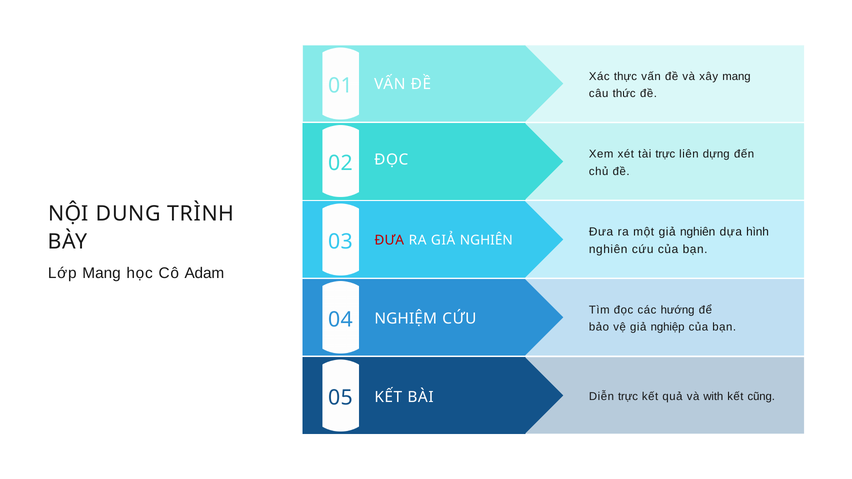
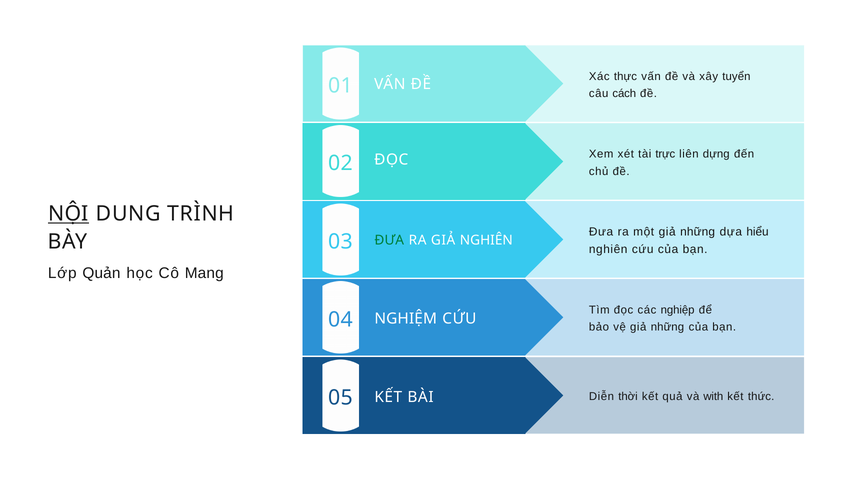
xây mang: mang -> tuyển
thức: thức -> cách
NỘI underline: none -> present
một giả nghiên: nghiên -> những
hình: hình -> hiểu
ĐƯA at (389, 240) colour: red -> green
Lớp Mang: Mang -> Quản
Adam: Adam -> Mang
hướng: hướng -> nghiệp
vệ giả nghiệp: nghiệp -> những
Diễn trực: trực -> thời
cũng: cũng -> thức
